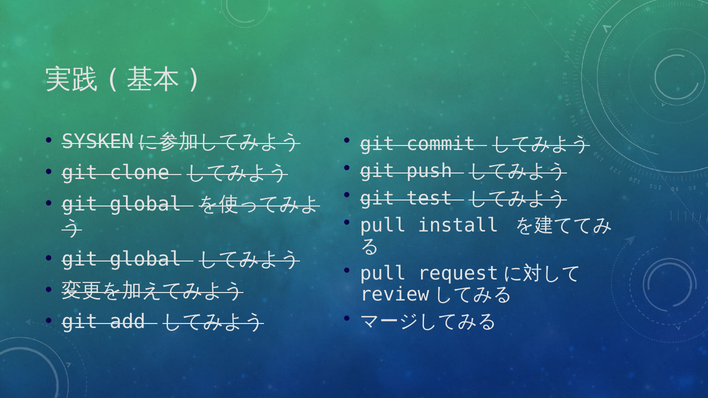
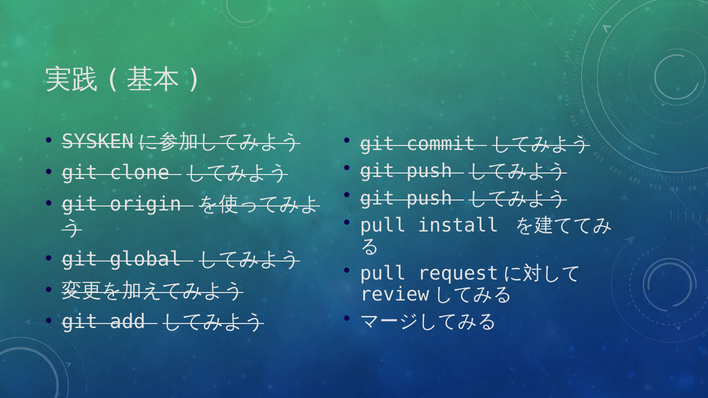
test at (429, 198): test -> push
global at (146, 204): global -> origin
